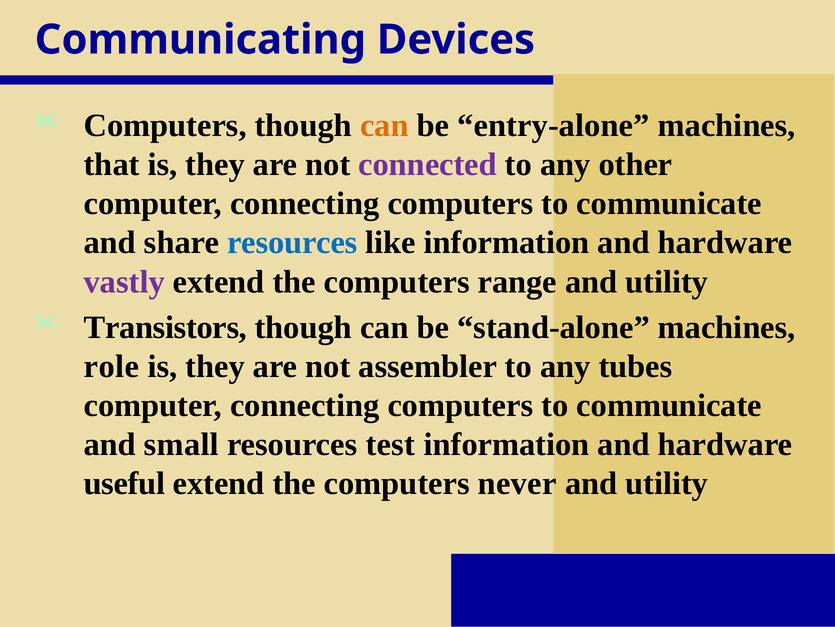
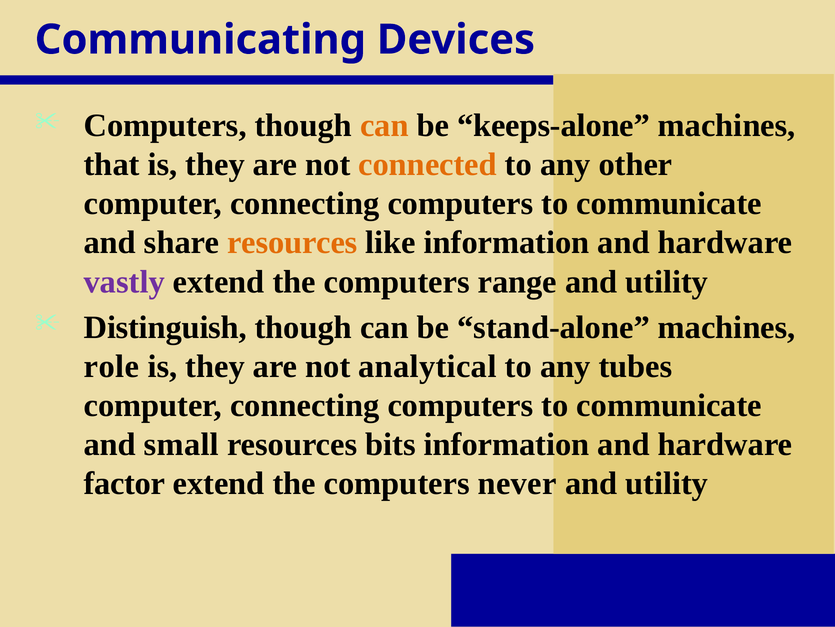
entry-alone: entry-alone -> keeps-alone
connected colour: purple -> orange
resources at (292, 242) colour: blue -> orange
Transistors: Transistors -> Distinguish
assembler: assembler -> analytical
test: test -> bits
useful: useful -> factor
